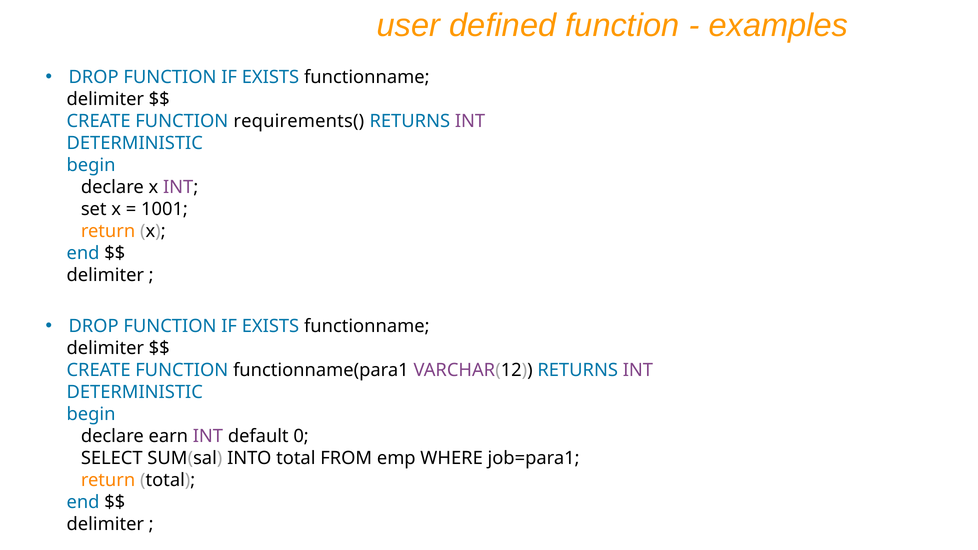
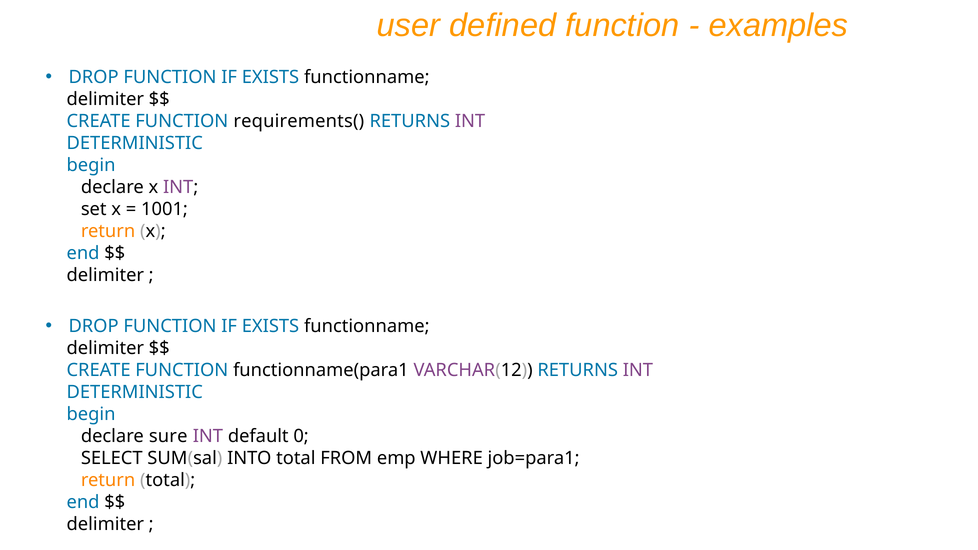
earn: earn -> sure
